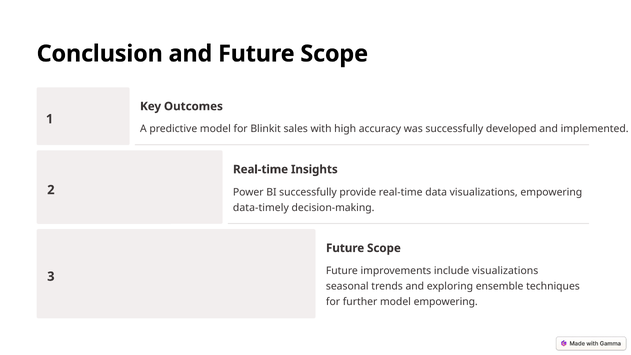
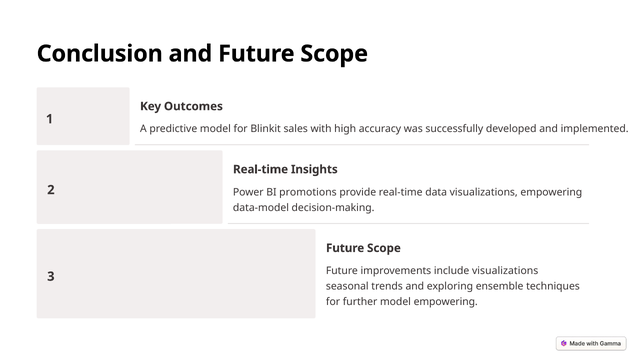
BI successfully: successfully -> promotions
data-timely: data-timely -> data-model
